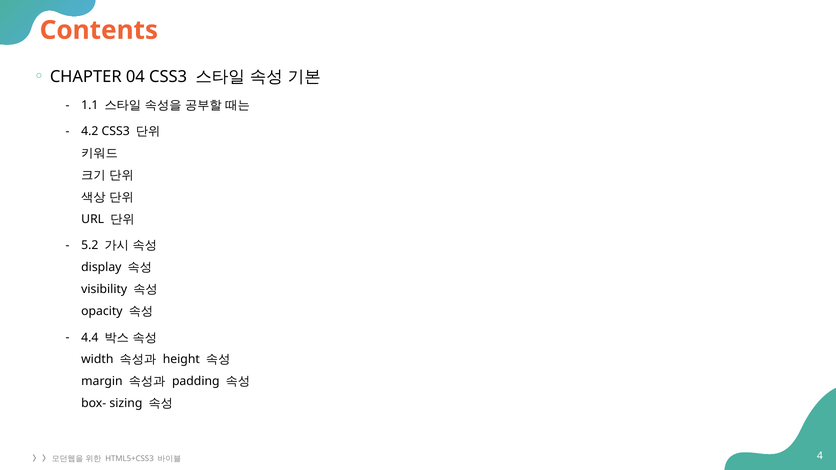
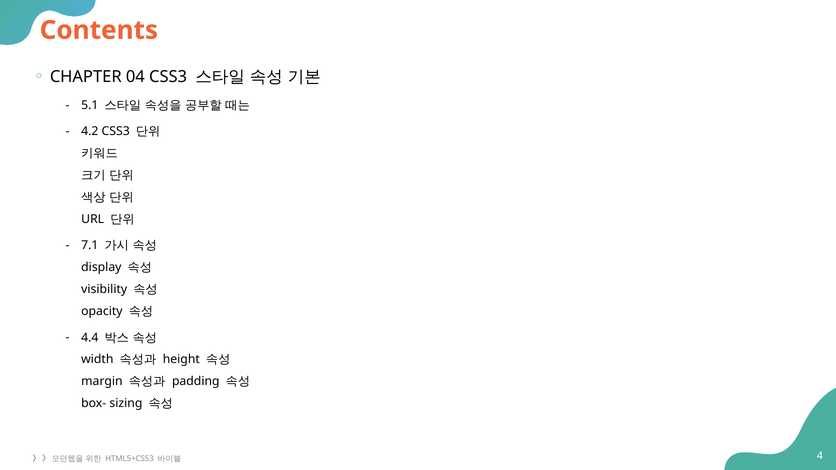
1.1: 1.1 -> 5.1
5.2: 5.2 -> 7.1
